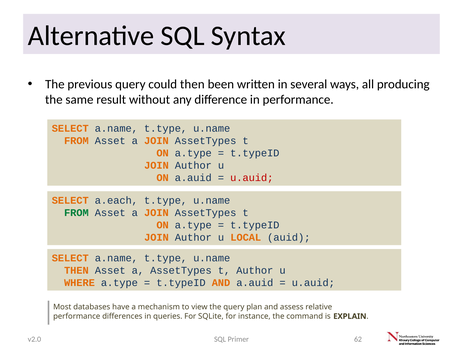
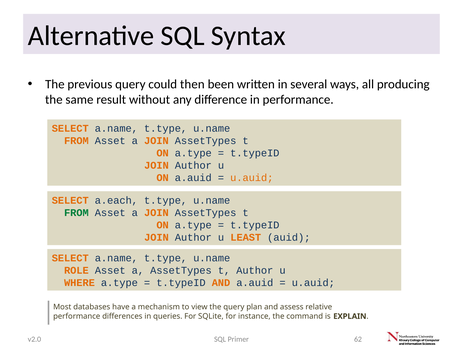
u.auid at (252, 178) colour: red -> orange
LOCAL: LOCAL -> LEAST
THEN at (76, 271): THEN -> ROLE
